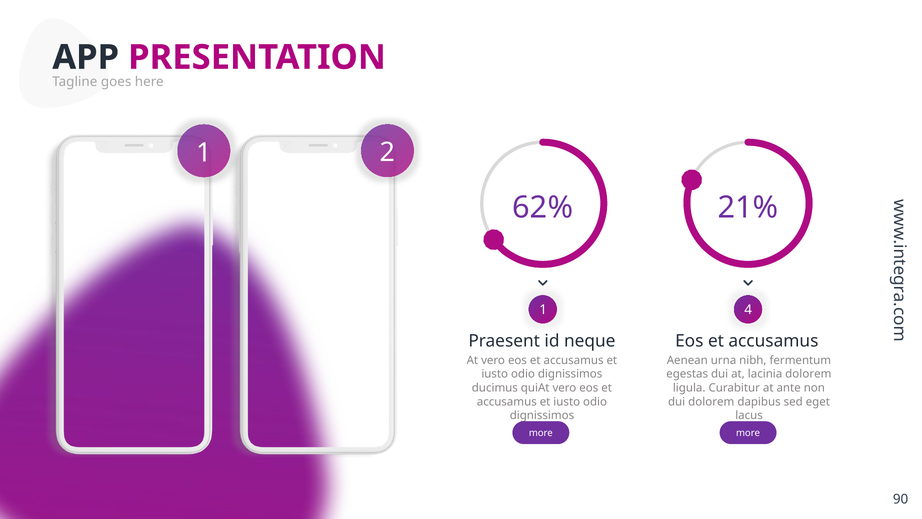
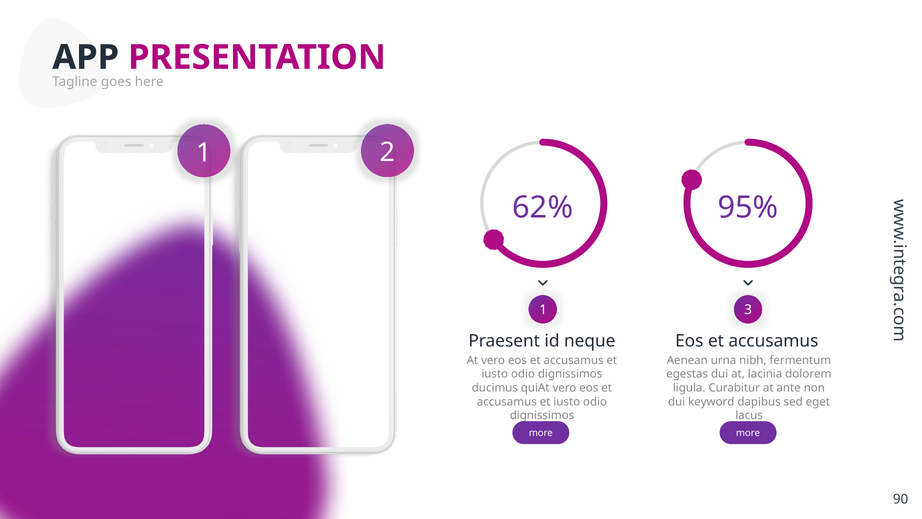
21%: 21% -> 95%
4: 4 -> 3
dui dolorem: dolorem -> keyword
